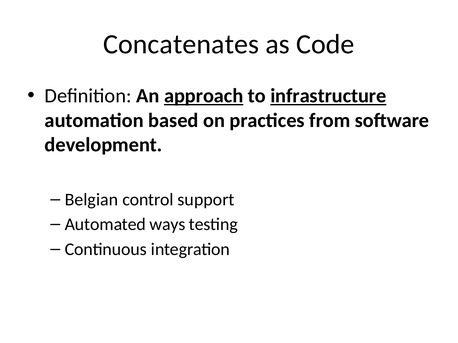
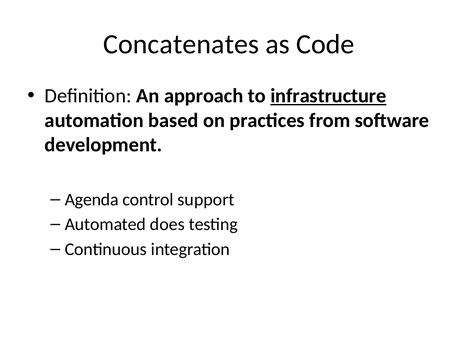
approach underline: present -> none
Belgian: Belgian -> Agenda
ways: ways -> does
